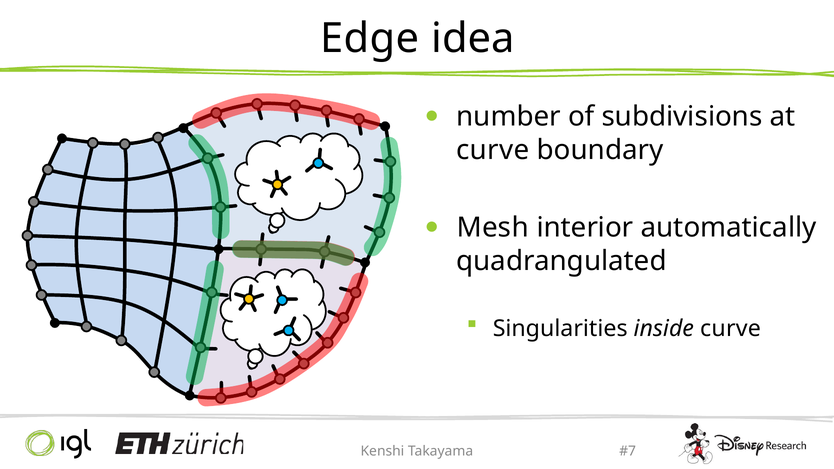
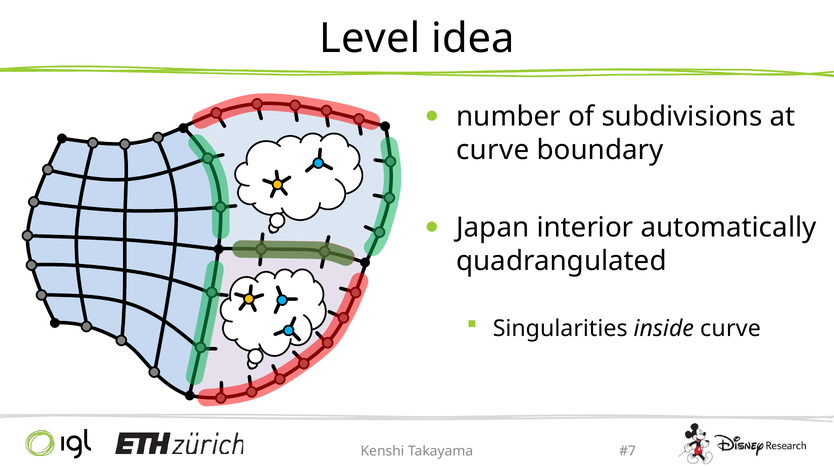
Edge: Edge -> Level
Mesh: Mesh -> Japan
